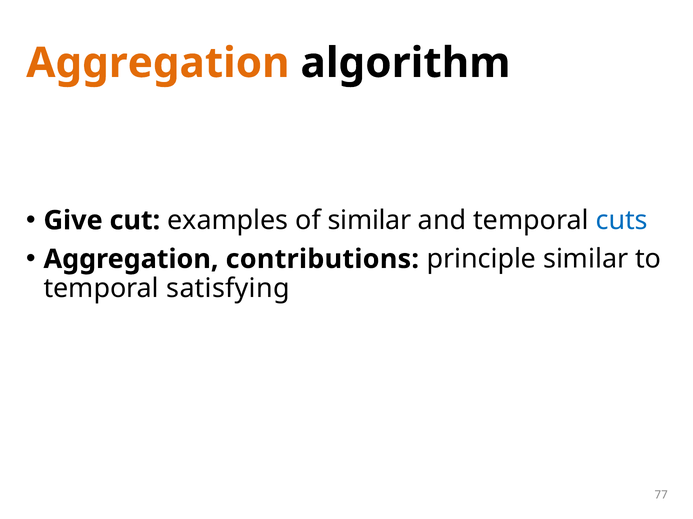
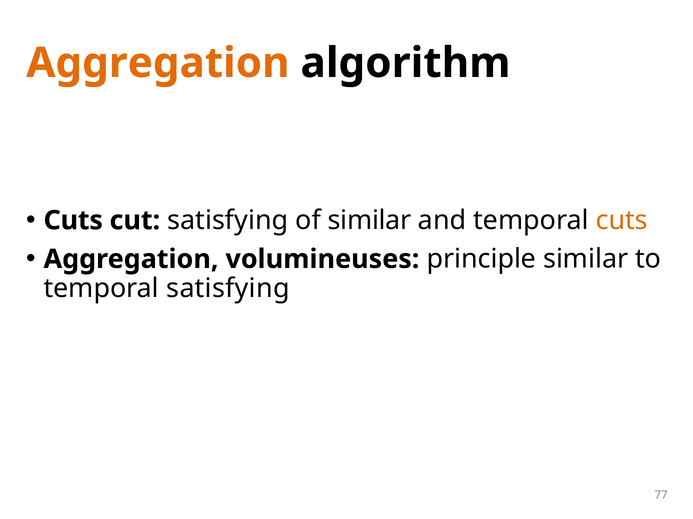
Give at (73, 221): Give -> Cuts
cut examples: examples -> satisfying
cuts at (622, 221) colour: blue -> orange
contributions: contributions -> volumineuses
